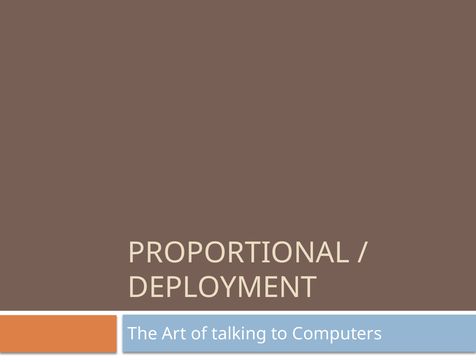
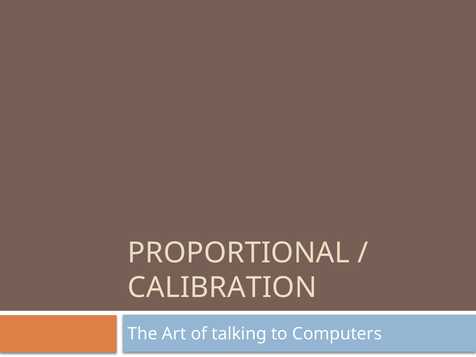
DEPLOYMENT: DEPLOYMENT -> CALIBRATION
